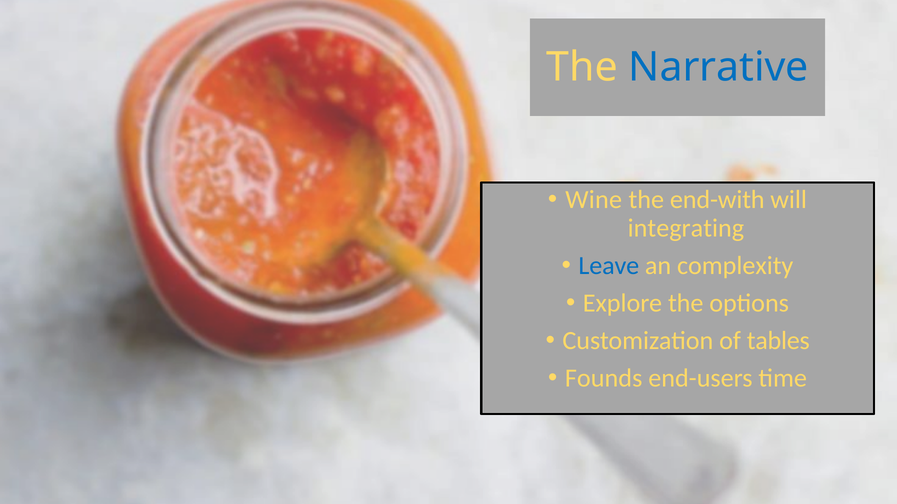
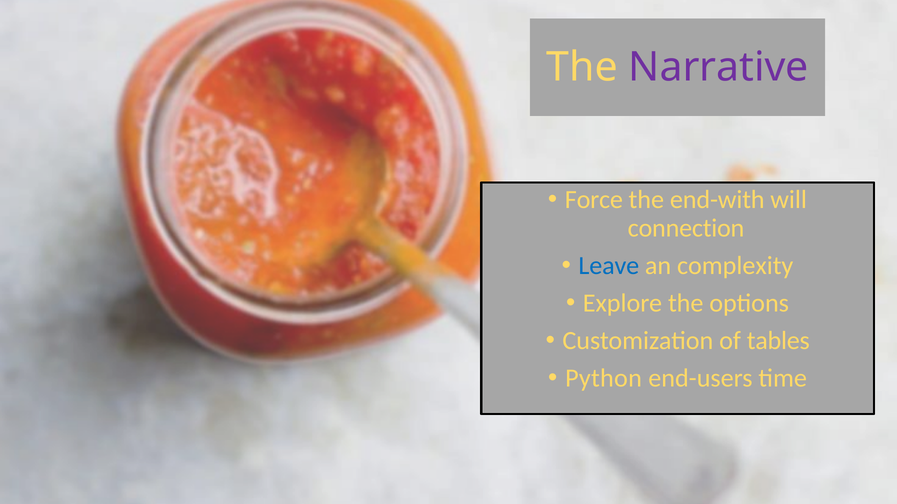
Narrative colour: blue -> purple
Wine: Wine -> Force
integrating: integrating -> connection
Founds: Founds -> Python
